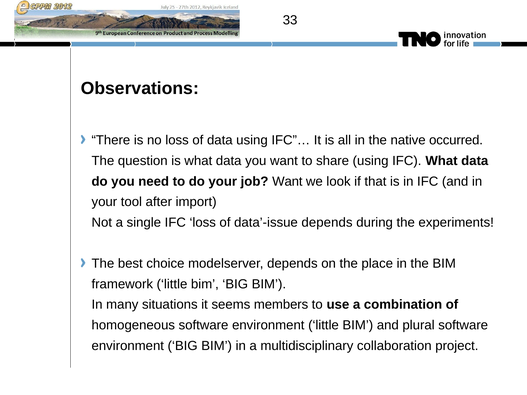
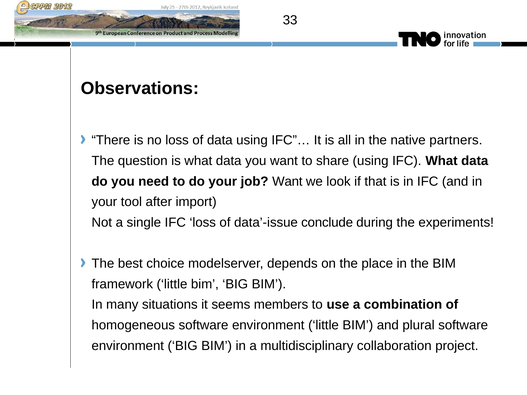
occurred: occurred -> partners
data’-issue depends: depends -> conclude
